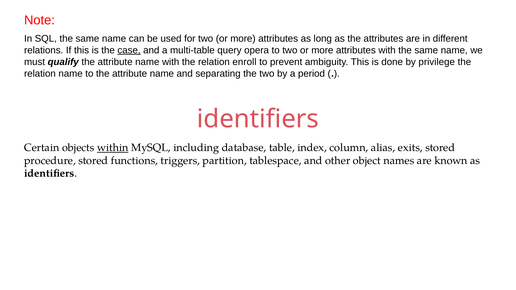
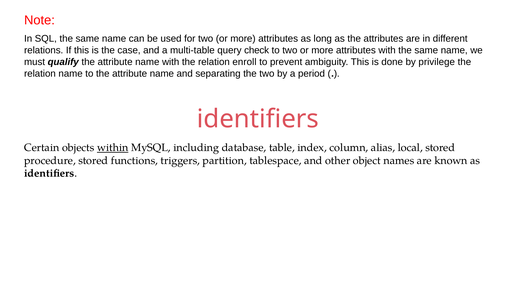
case underline: present -> none
opera: opera -> check
exits: exits -> local
